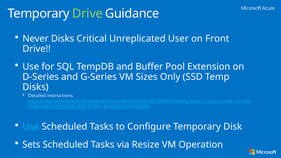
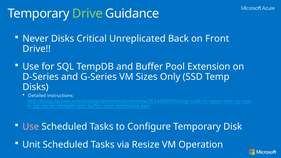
User: User -> Back
Use at (31, 127) colour: light blue -> pink
Sets: Sets -> Unit
